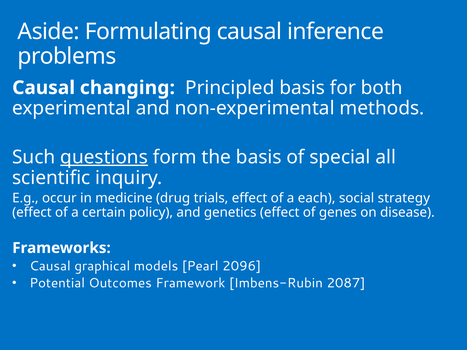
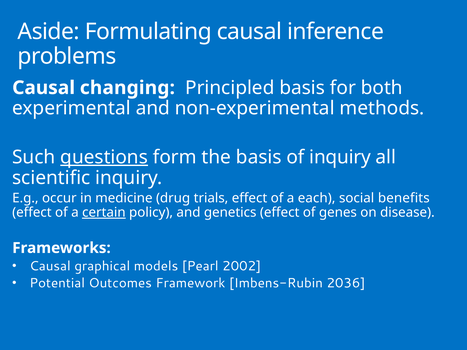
of special: special -> inquiry
strategy: strategy -> benefits
certain underline: none -> present
2096: 2096 -> 2002
2087: 2087 -> 2036
